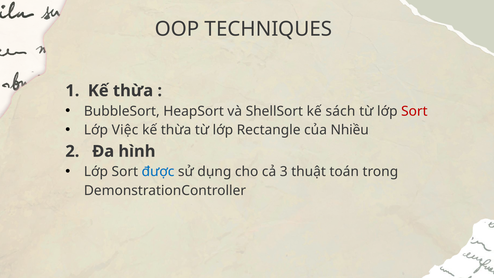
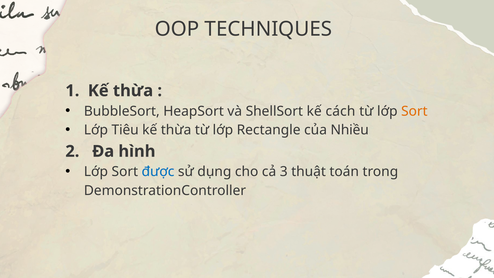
sách: sách -> cách
Sort at (414, 111) colour: red -> orange
Việc: Việc -> Tiêu
